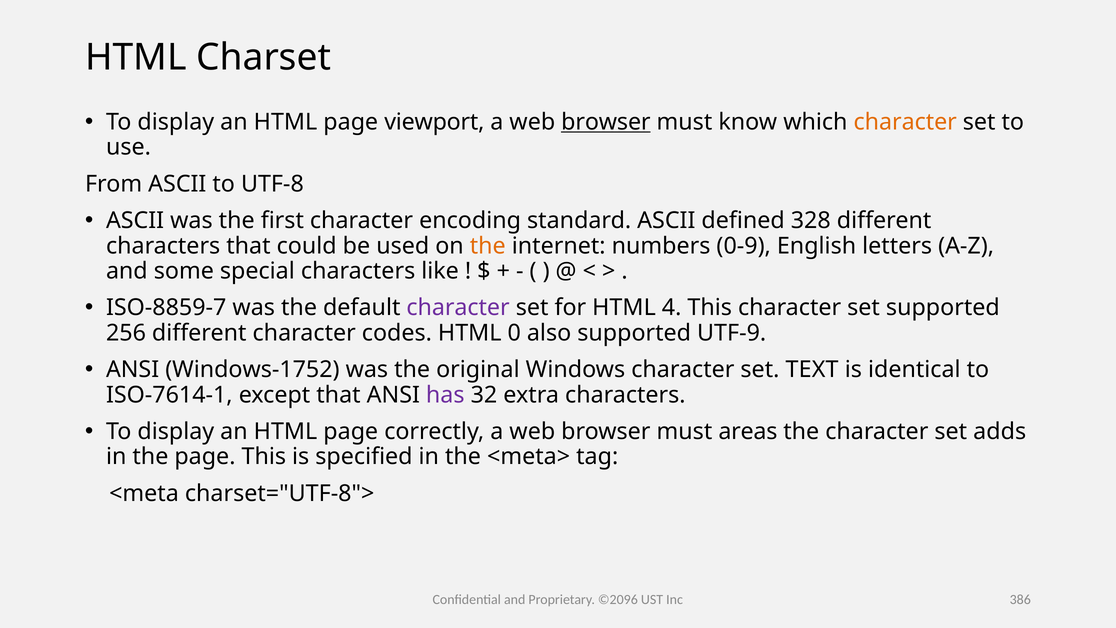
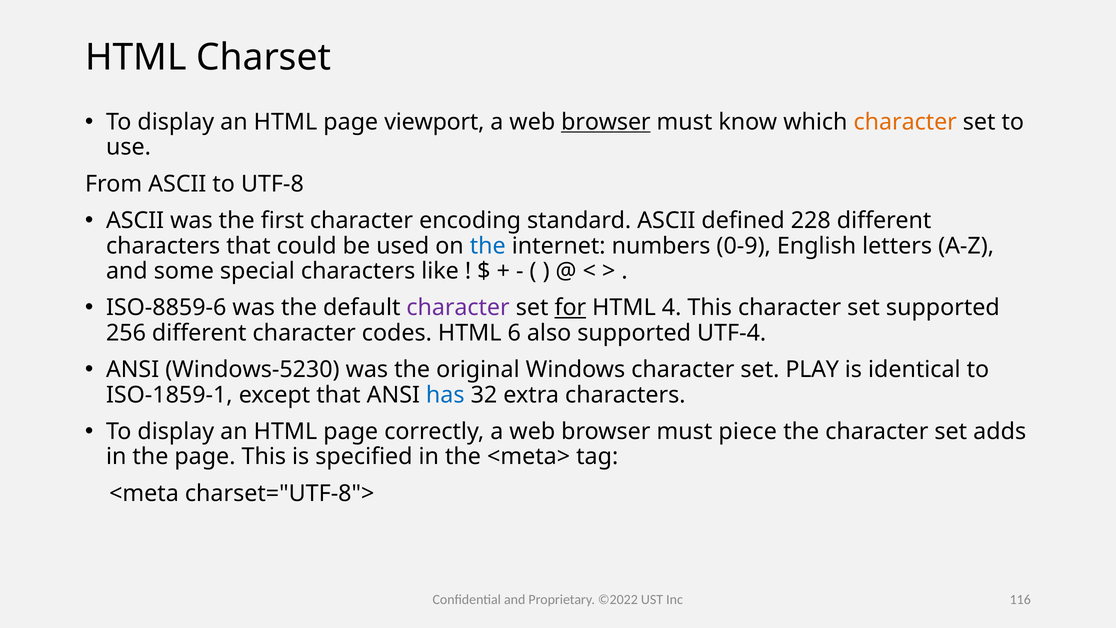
328: 328 -> 228
the at (488, 246) colour: orange -> blue
ISO-8859-7: ISO-8859-7 -> ISO-8859-6
for underline: none -> present
0: 0 -> 6
UTF-9: UTF-9 -> UTF-4
Windows-1752: Windows-1752 -> Windows-5230
TEXT: TEXT -> PLAY
ISO-7614-1: ISO-7614-1 -> ISO-1859-1
has colour: purple -> blue
areas: areas -> piece
©2096: ©2096 -> ©2022
386: 386 -> 116
